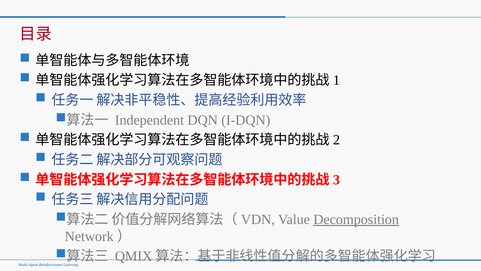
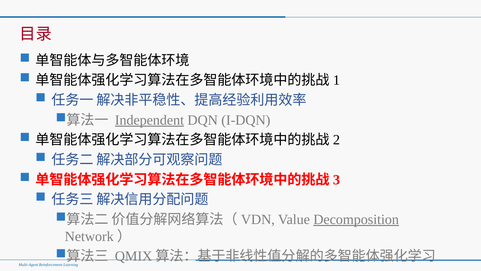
Independent underline: none -> present
